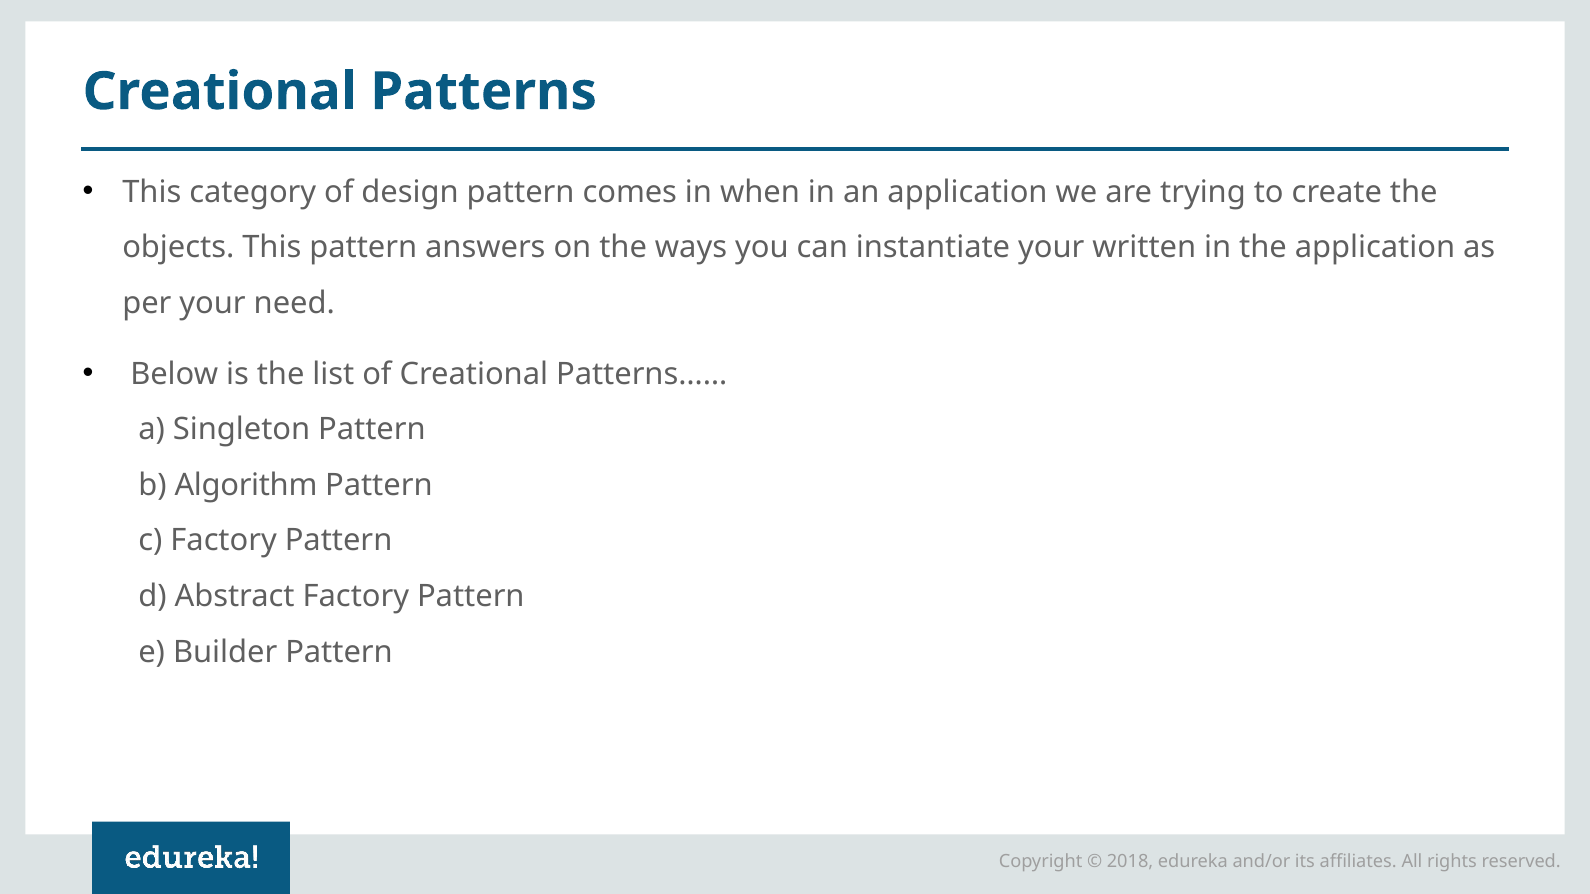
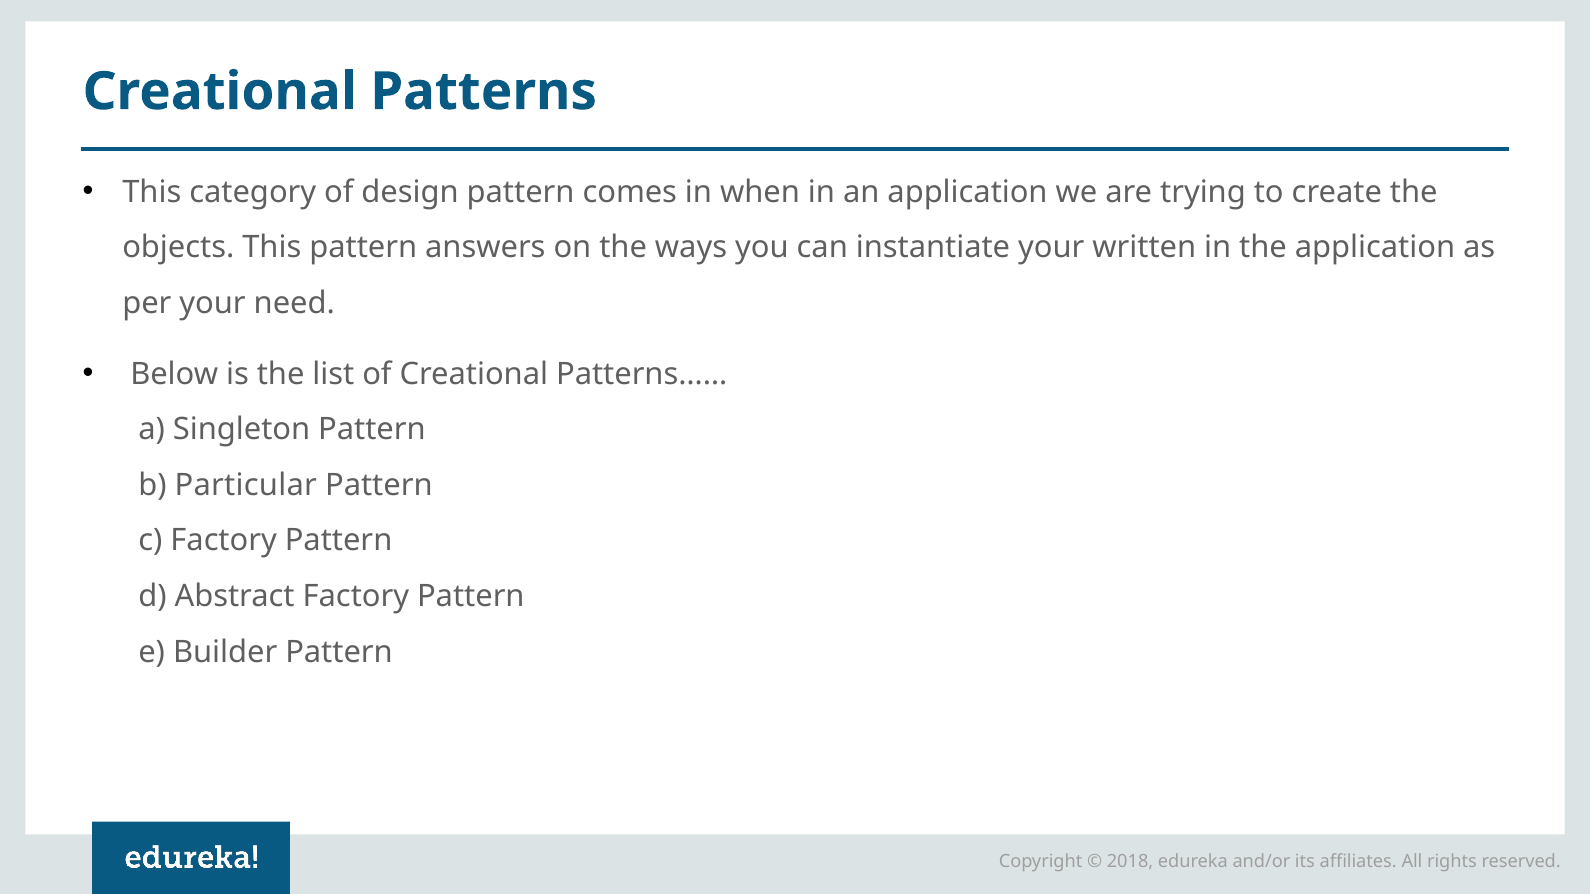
Algorithm: Algorithm -> Particular
